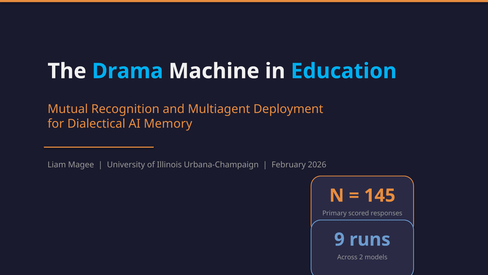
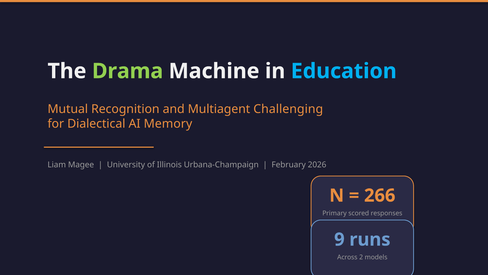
Drama colour: light blue -> light green
Deployment: Deployment -> Challenging
145: 145 -> 266
